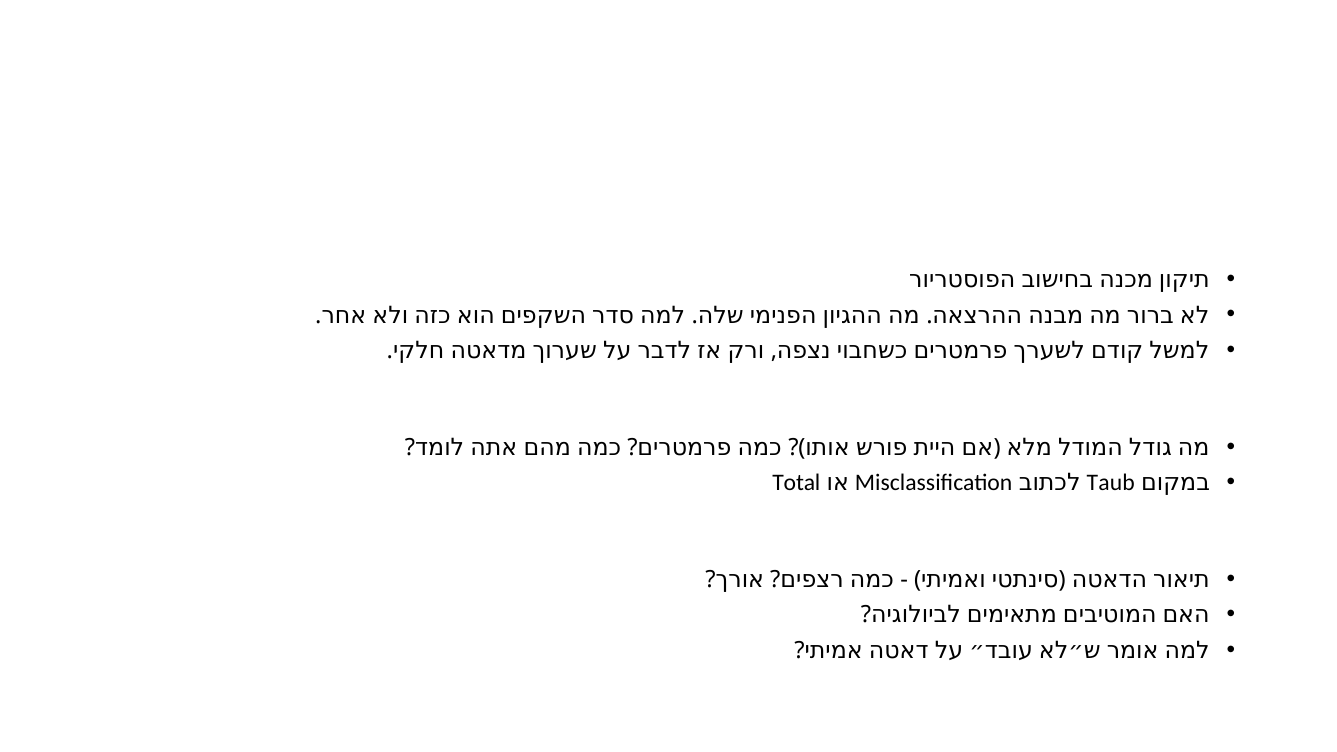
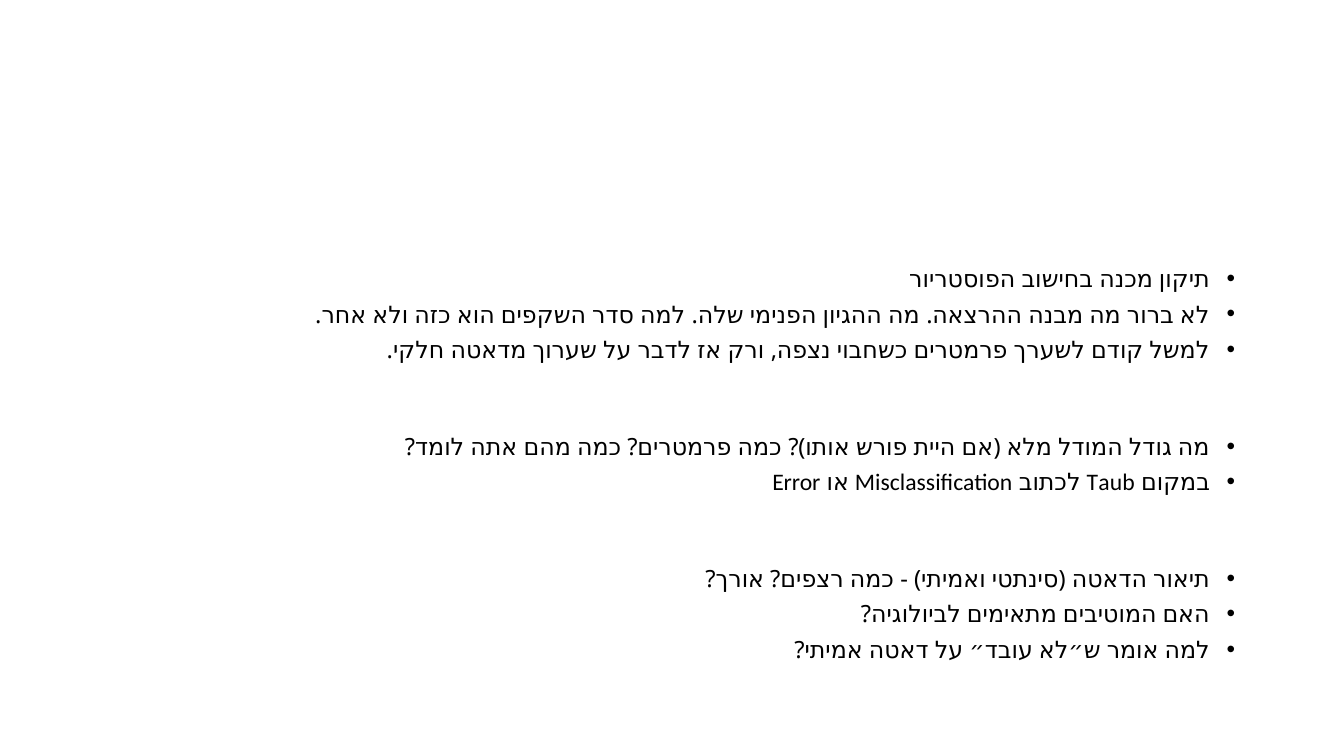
Total: Total -> Error
